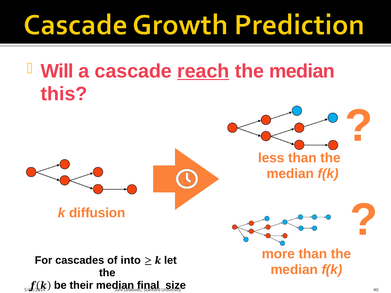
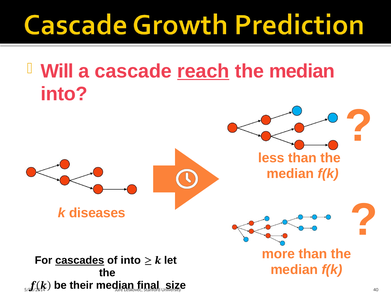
this at (64, 94): this -> into
diffusion: diffusion -> diseases
cascades underline: none -> present
